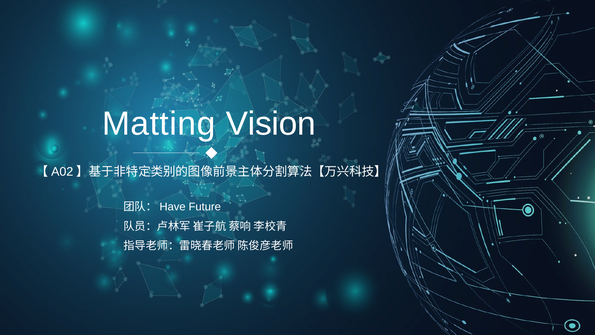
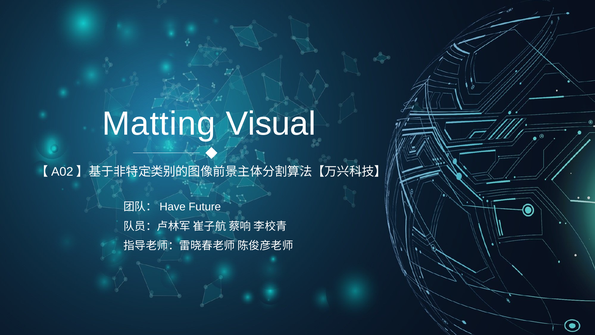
Vision: Vision -> Visual
